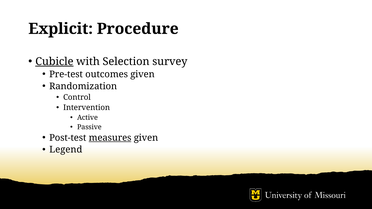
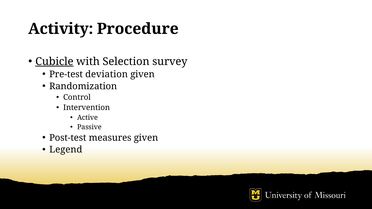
Explicit: Explicit -> Activity
outcomes: outcomes -> deviation
measures underline: present -> none
